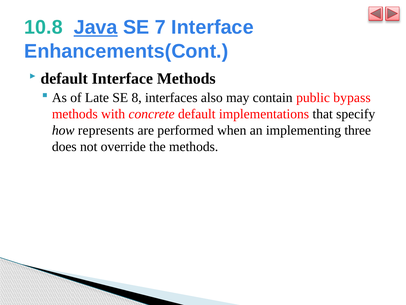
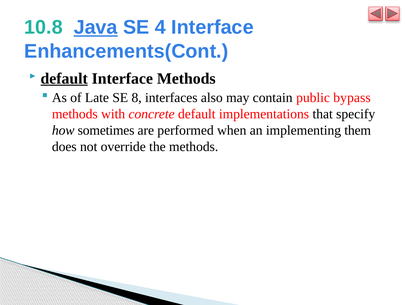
7: 7 -> 4
default at (64, 78) underline: none -> present
represents: represents -> sometimes
three: three -> them
